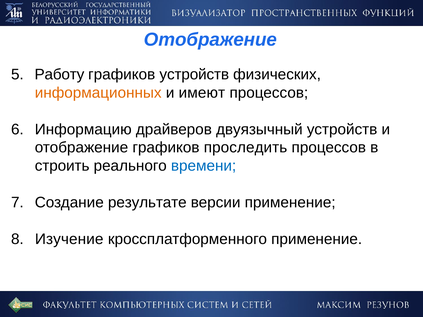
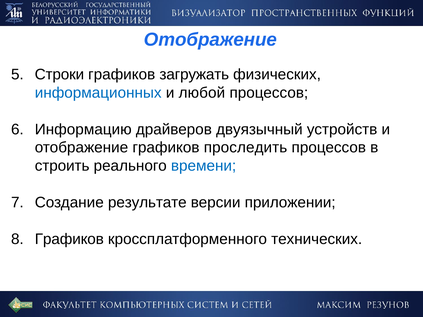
Работу: Работу -> Строки
графиков устройств: устройств -> загружать
информационных colour: orange -> blue
имеют: имеют -> любой
версии применение: применение -> приложении
Изучение at (69, 239): Изучение -> Графиков
кроссплатформенного применение: применение -> технических
